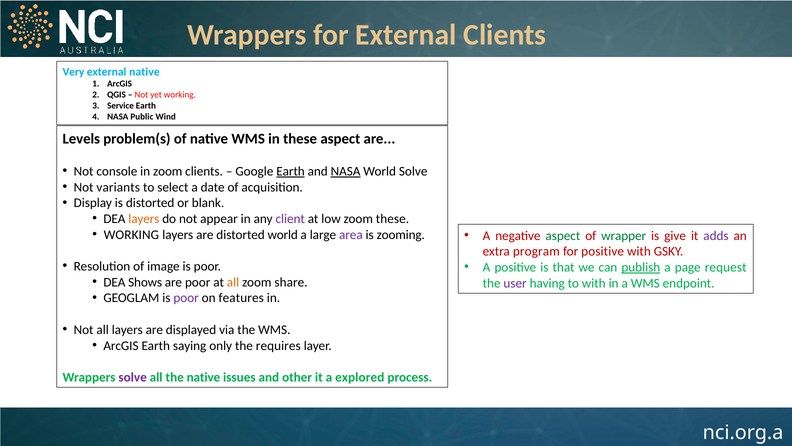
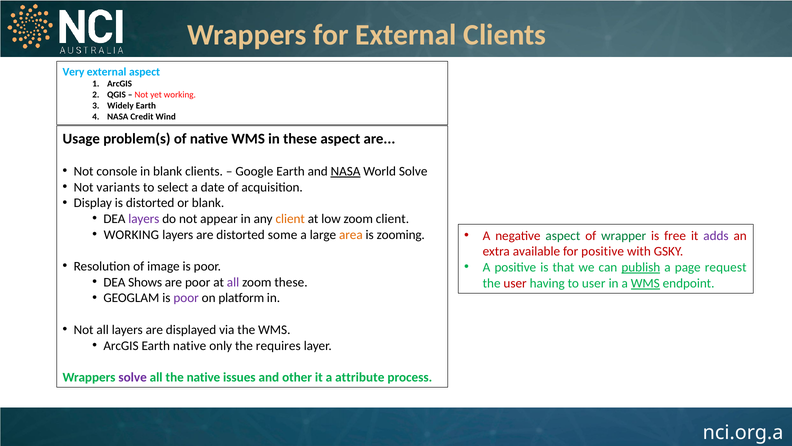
external native: native -> aspect
Service: Service -> Widely
Public: Public -> Credit
Levels: Levels -> Usage
in zoom: zoom -> blank
Earth at (291, 171) underline: present -> none
layers at (144, 219) colour: orange -> purple
client at (290, 219) colour: purple -> orange
zoom these: these -> client
distorted world: world -> some
area colour: purple -> orange
give: give -> free
program: program -> available
all at (233, 282) colour: orange -> purple
zoom share: share -> these
user at (515, 283) colour: purple -> red
to with: with -> user
WMS at (645, 283) underline: none -> present
features: features -> platform
Earth saying: saying -> native
explored: explored -> attribute
